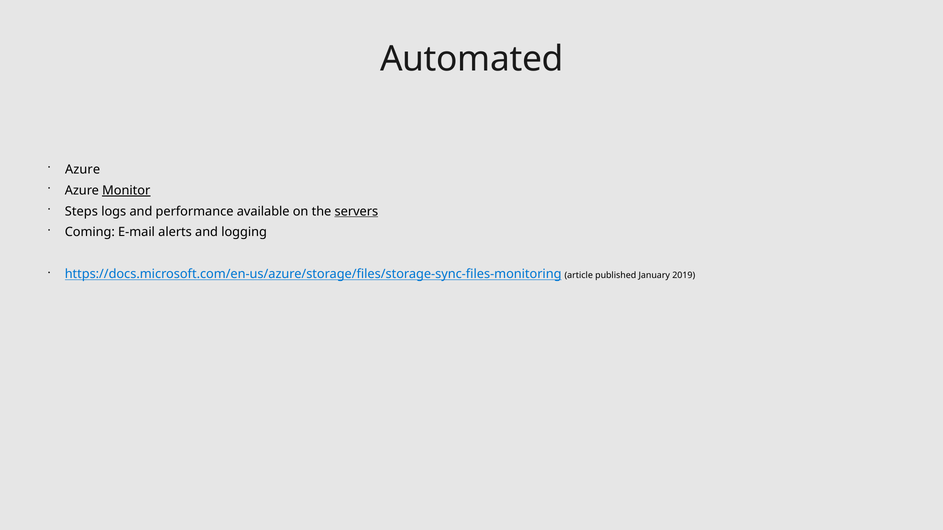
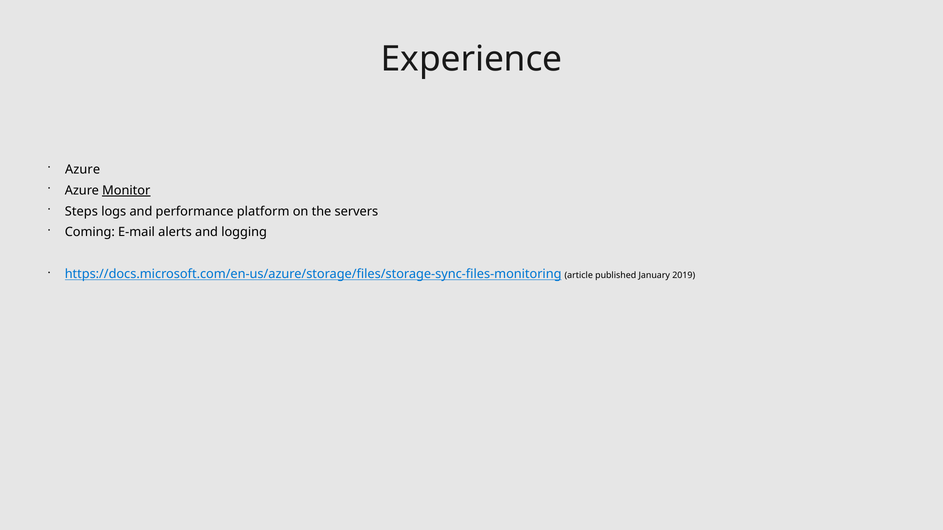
Automated: Automated -> Experience
available: available -> platform
servers underline: present -> none
